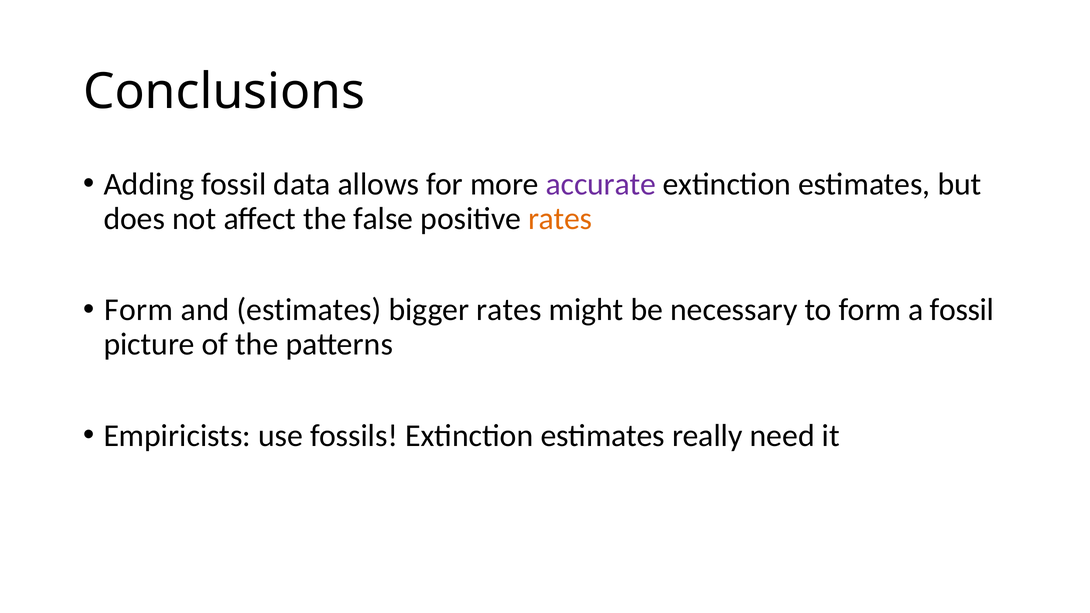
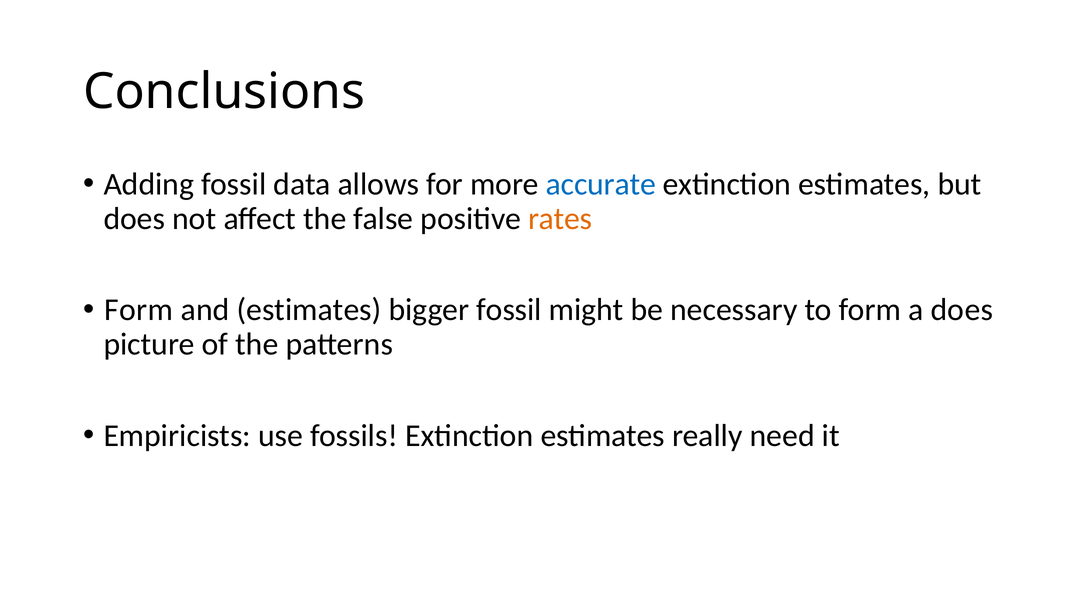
accurate colour: purple -> blue
bigger rates: rates -> fossil
a fossil: fossil -> does
